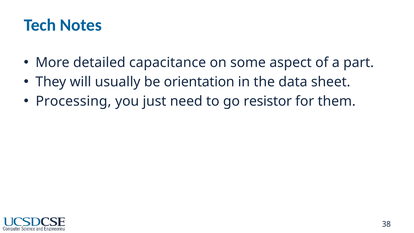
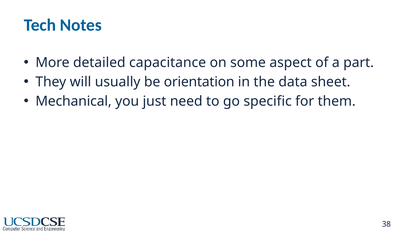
Processing: Processing -> Mechanical
resistor: resistor -> specific
